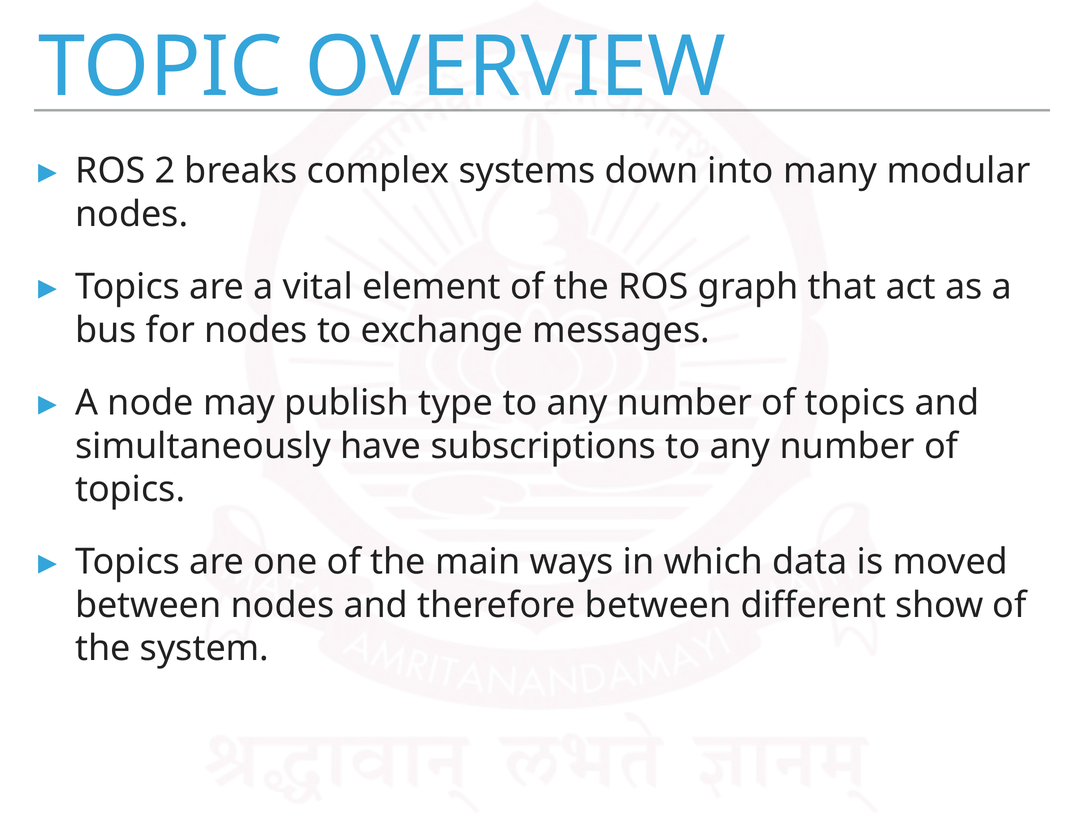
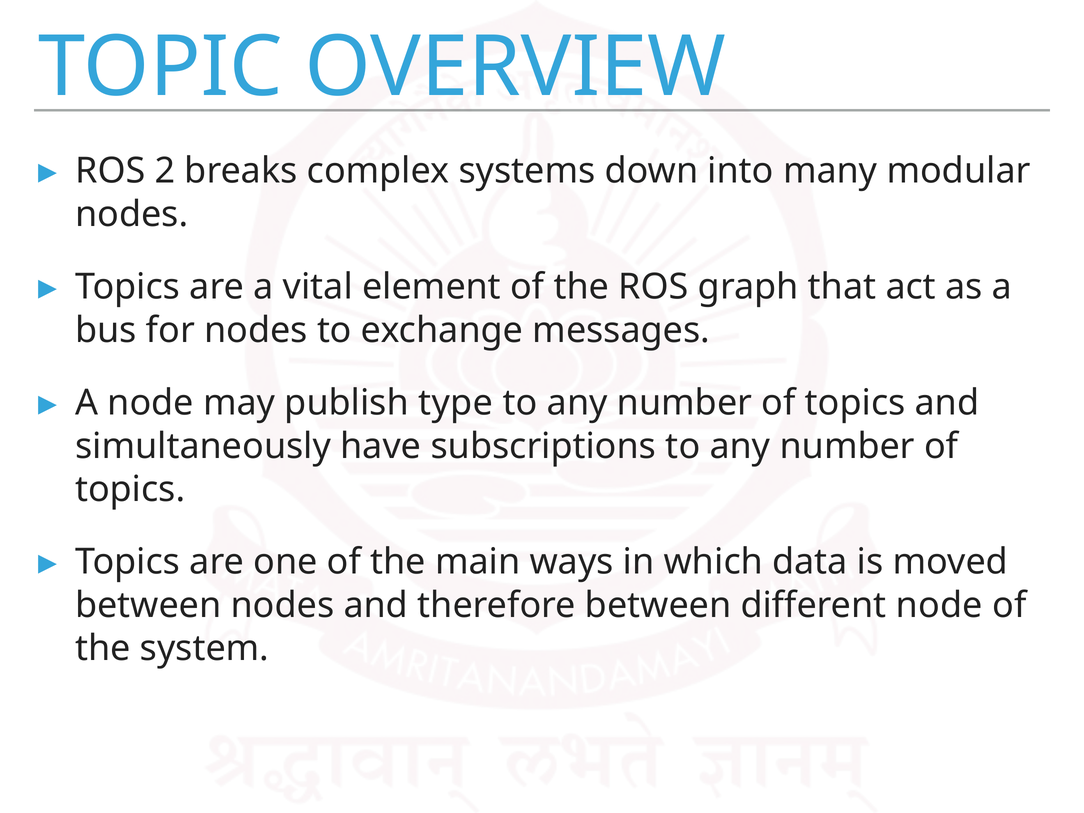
different show: show -> node
